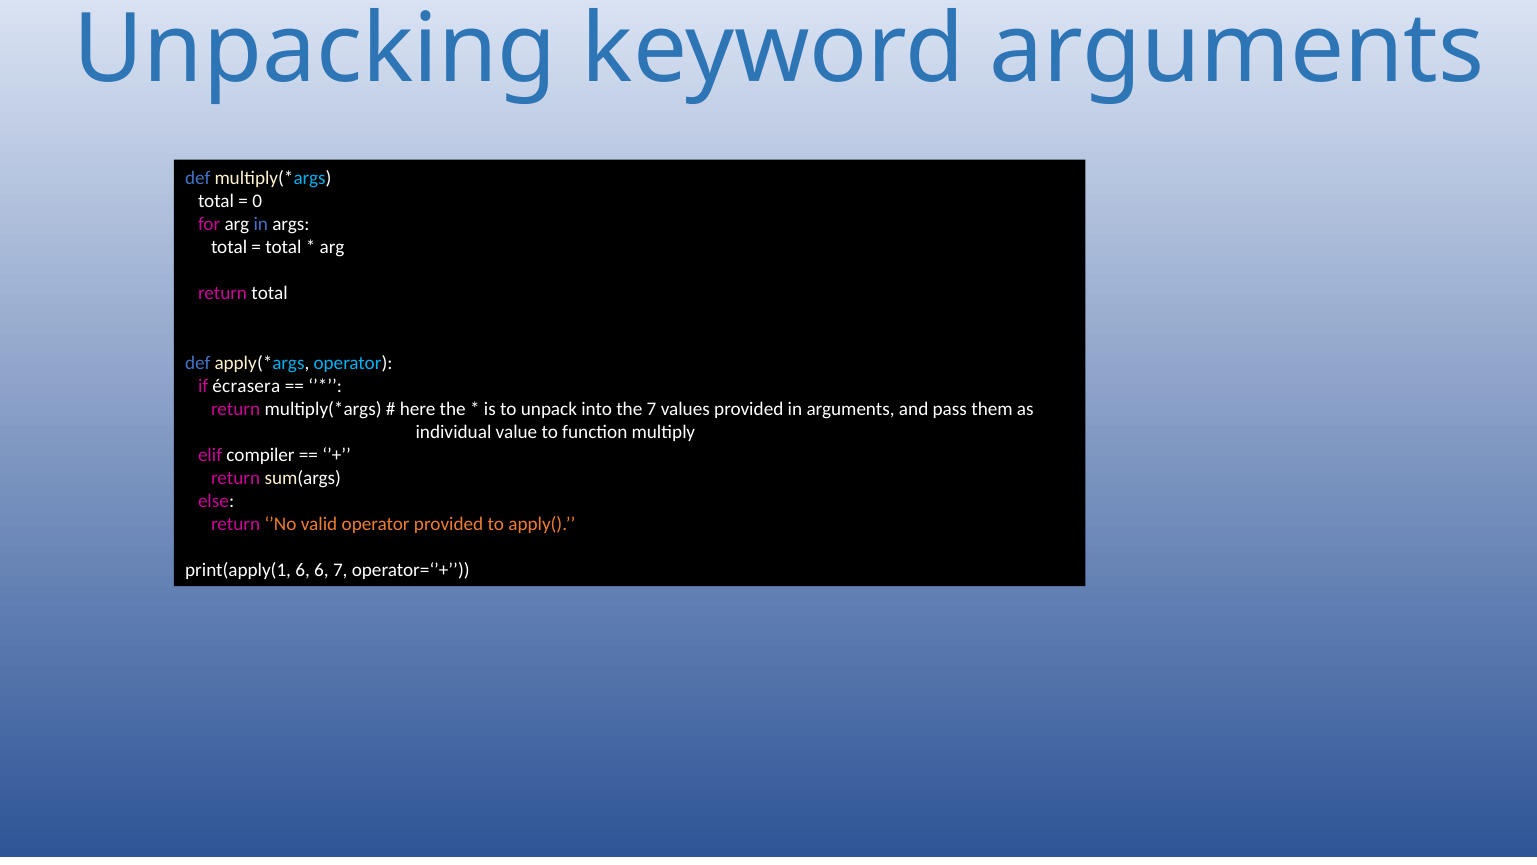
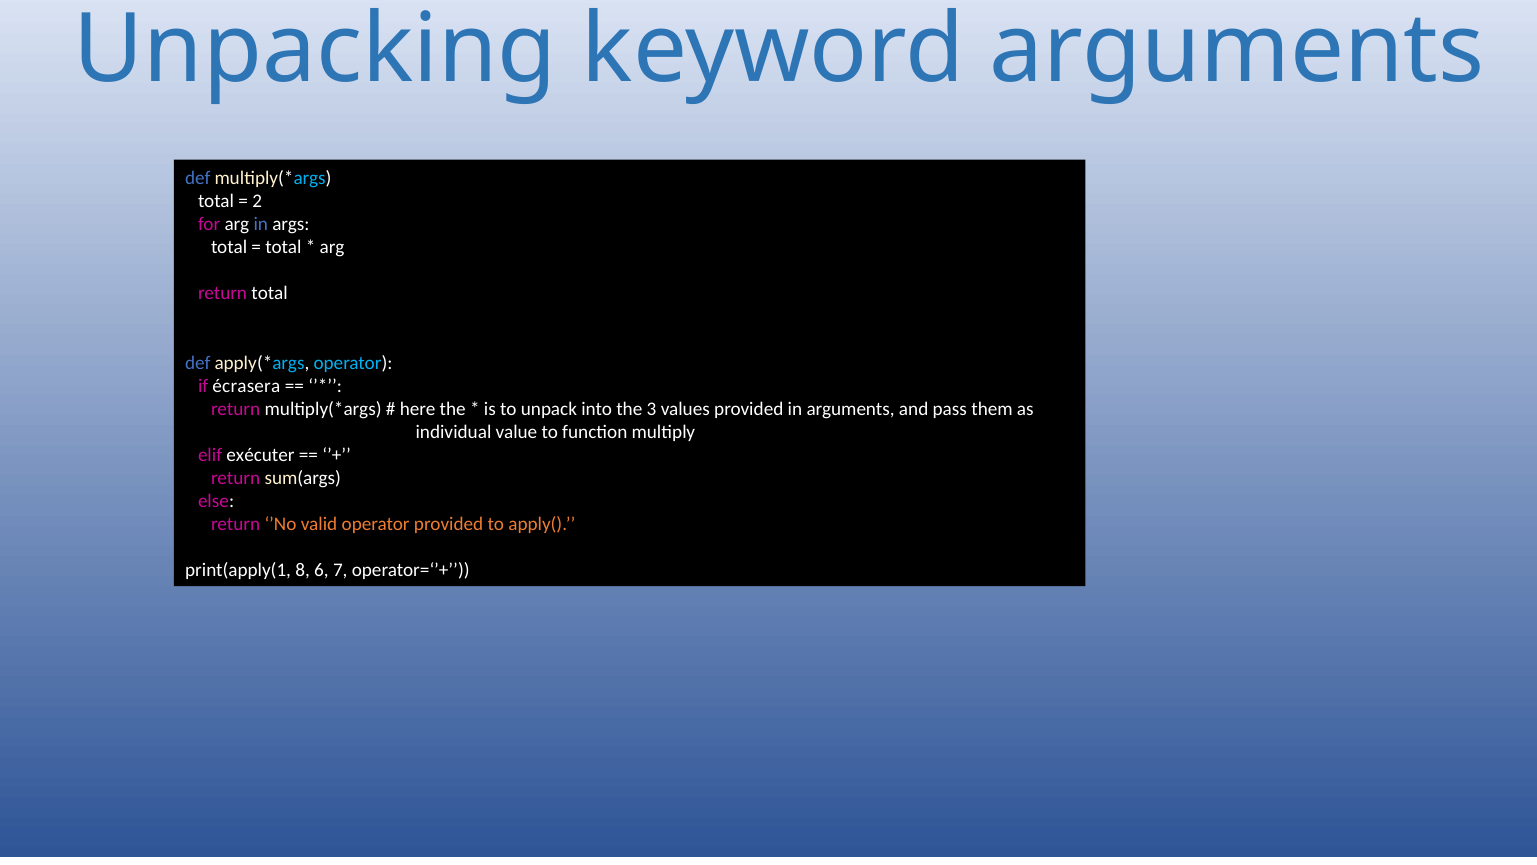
0: 0 -> 2
the 7: 7 -> 3
compiler: compiler -> exécuter
print(apply(1 6: 6 -> 8
